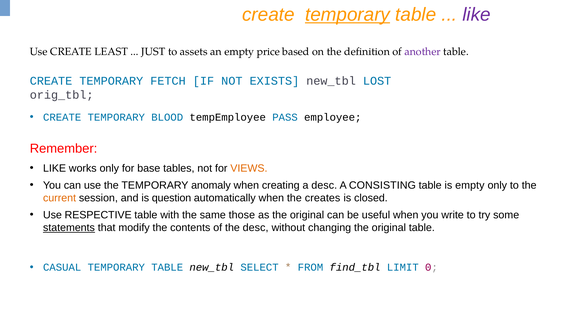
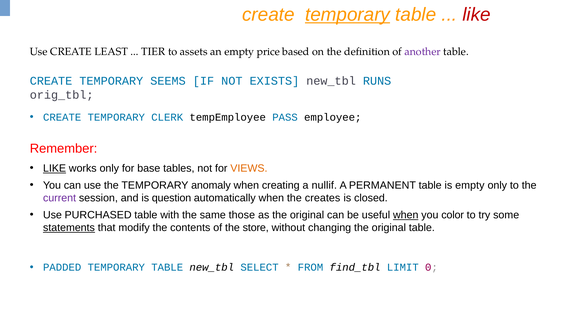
like at (477, 15) colour: purple -> red
JUST: JUST -> TIER
FETCH: FETCH -> SEEMS
LOST: LOST -> RUNS
BLOOD: BLOOD -> CLERK
LIKE at (55, 169) underline: none -> present
a desc: desc -> nullif
CONSISTING: CONSISTING -> PERMANENT
current colour: orange -> purple
RESPECTIVE: RESPECTIVE -> PURCHASED
when at (406, 215) underline: none -> present
write: write -> color
the desc: desc -> store
CASUAL: CASUAL -> PADDED
